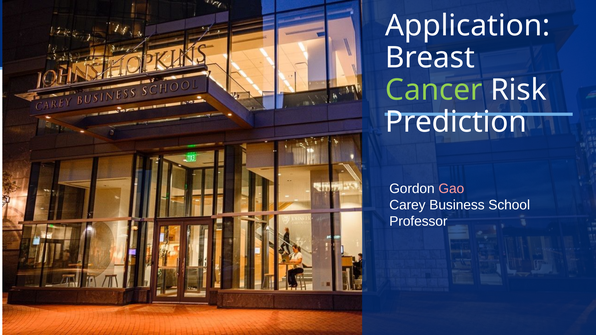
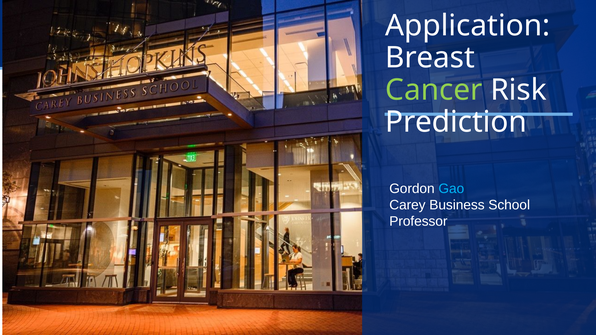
Gao colour: pink -> light blue
